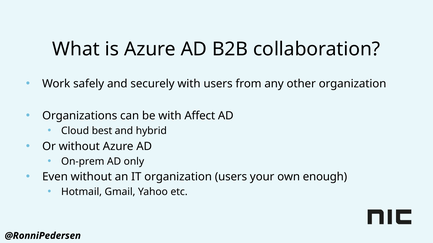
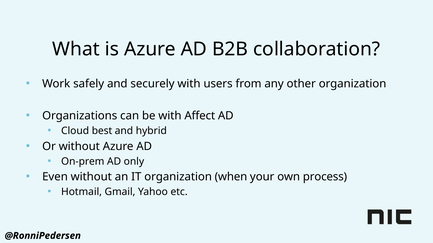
organization users: users -> when
enough: enough -> process
